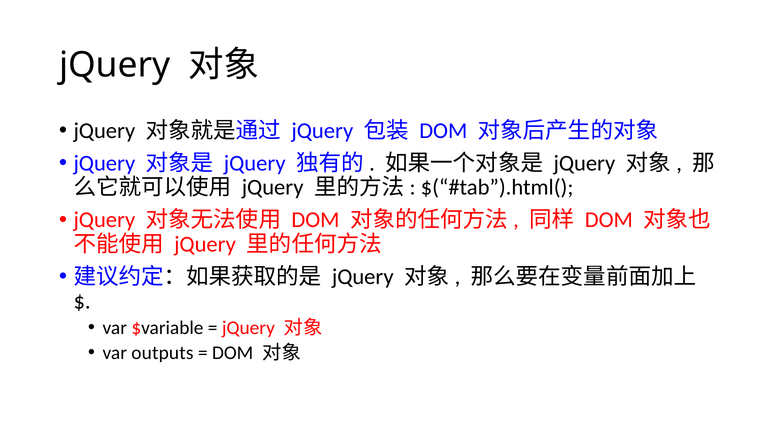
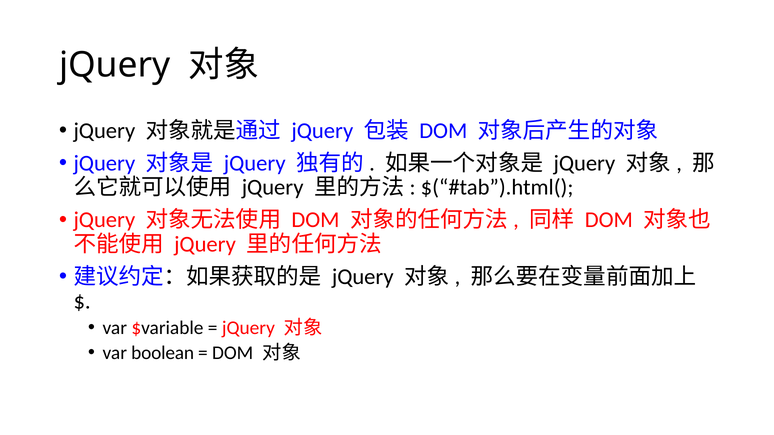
outputs: outputs -> boolean
